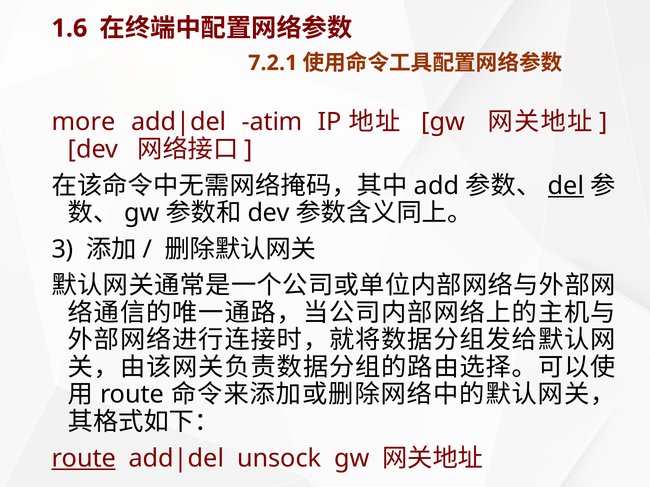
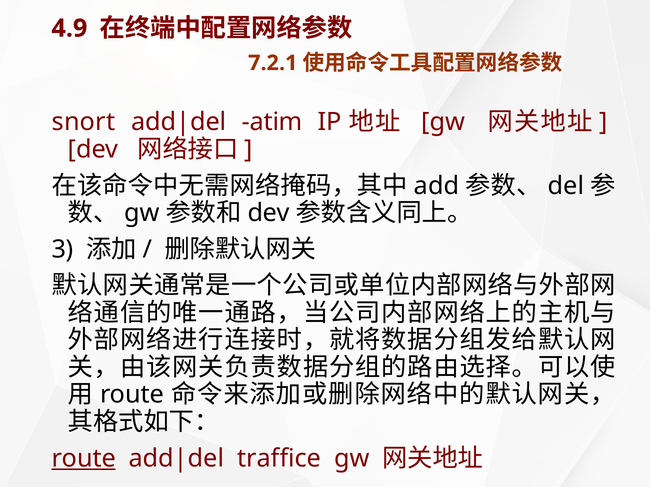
1.6: 1.6 -> 4.9
more: more -> snort
del underline: present -> none
unsock: unsock -> traffice
